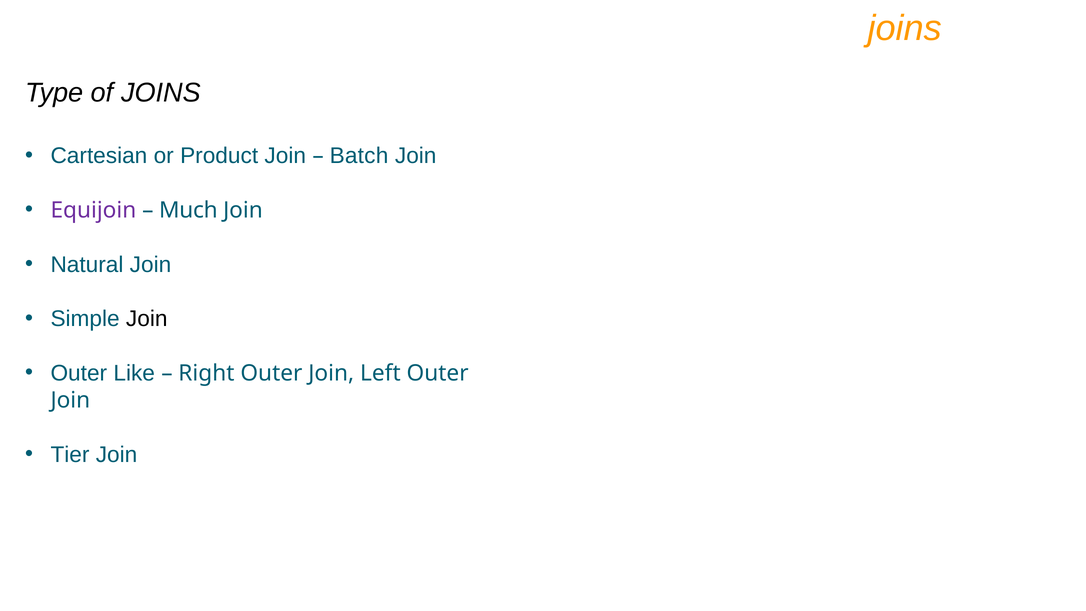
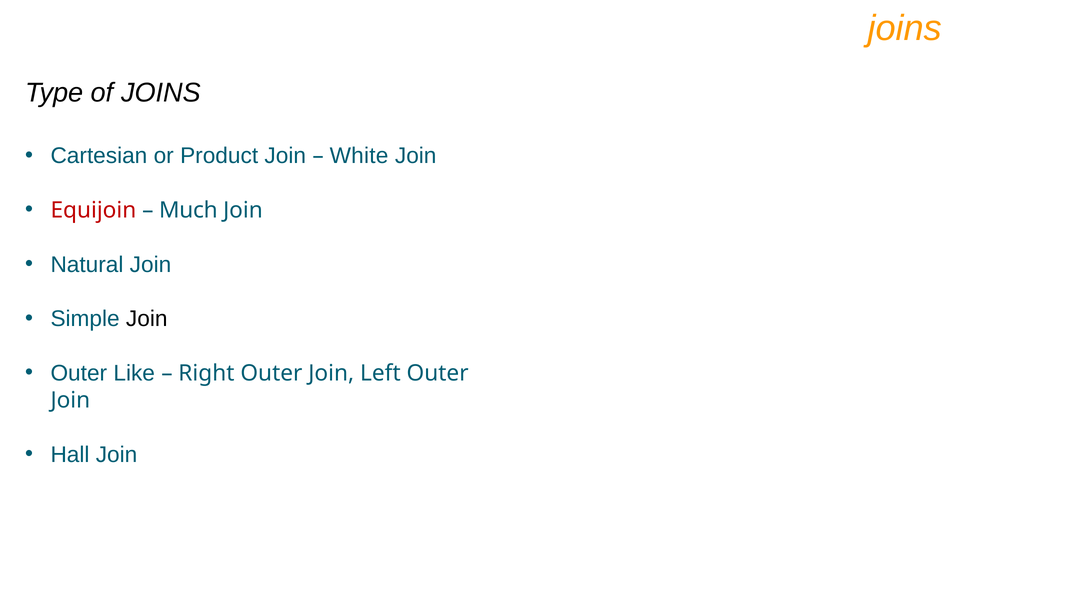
Batch: Batch -> White
Equijoin colour: purple -> red
Tier: Tier -> Hall
